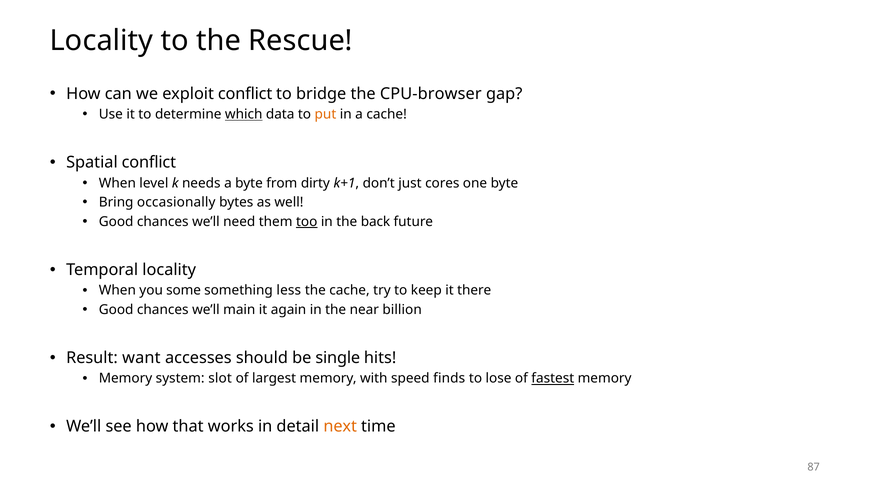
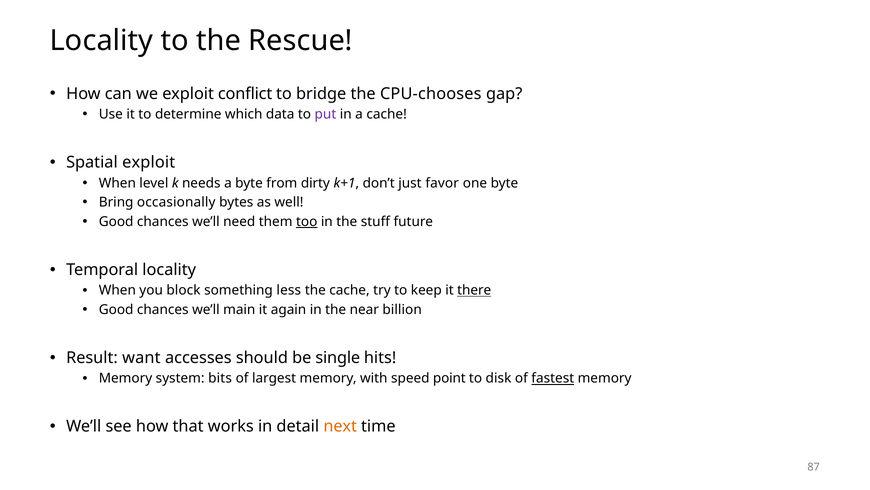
CPU-browser: CPU-browser -> CPU-chooses
which underline: present -> none
put colour: orange -> purple
Spatial conflict: conflict -> exploit
cores: cores -> favor
back: back -> stuff
some: some -> block
there underline: none -> present
slot: slot -> bits
finds: finds -> point
lose: lose -> disk
